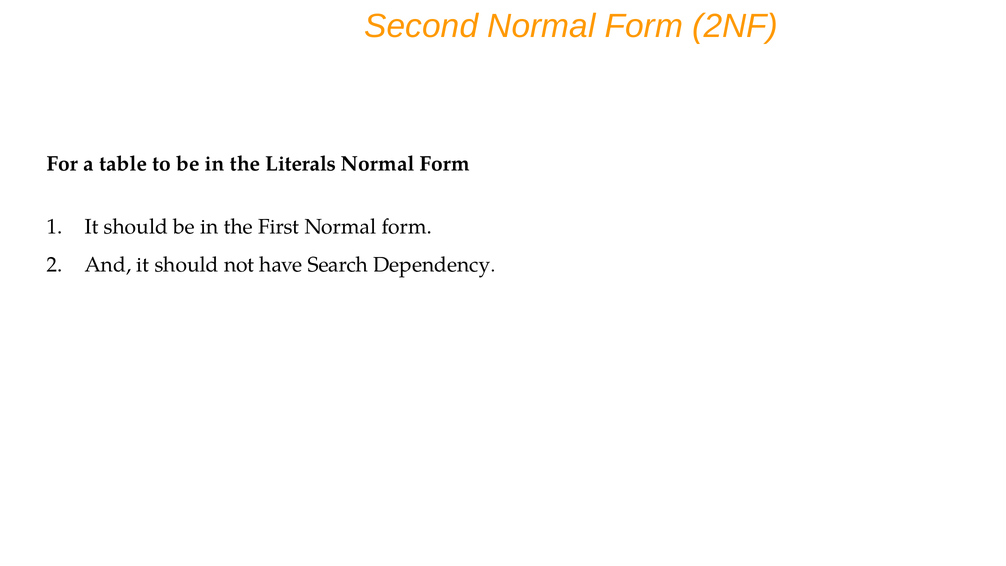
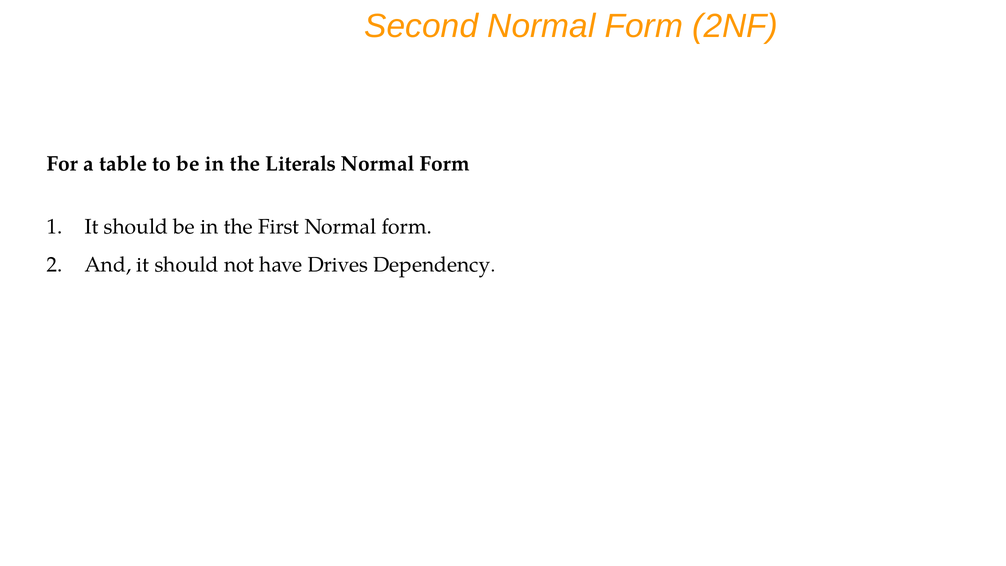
Search: Search -> Drives
